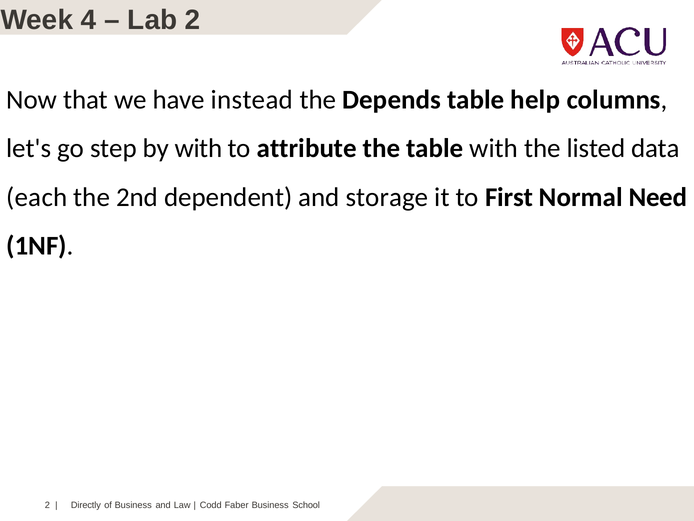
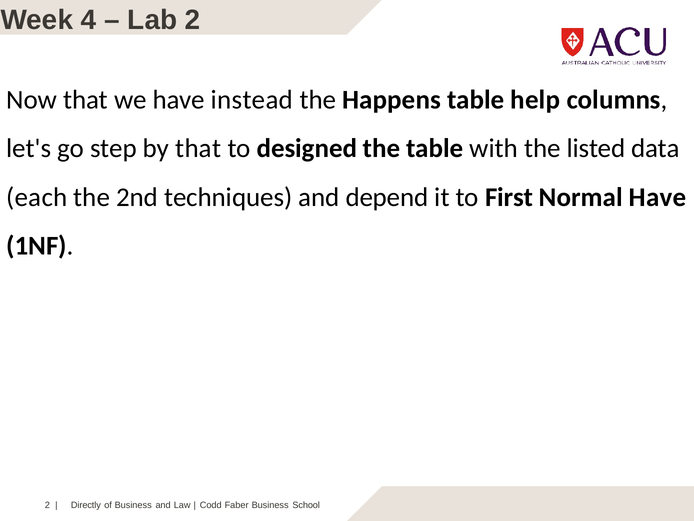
Depends: Depends -> Happens
by with: with -> that
attribute: attribute -> designed
dependent: dependent -> techniques
storage: storage -> depend
Normal Need: Need -> Have
